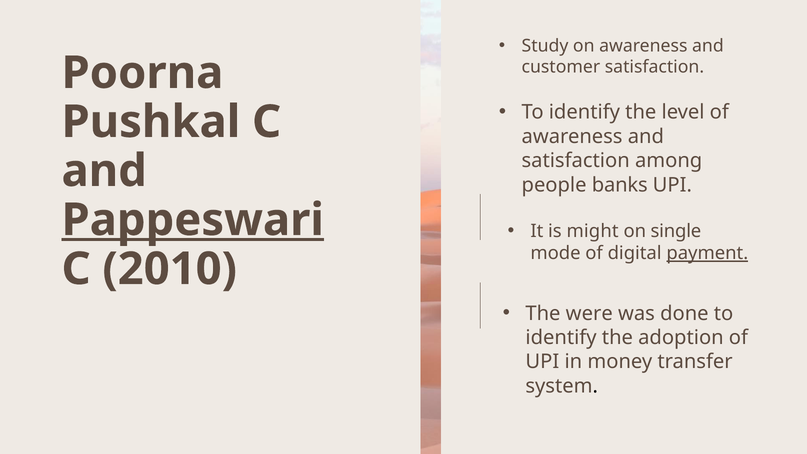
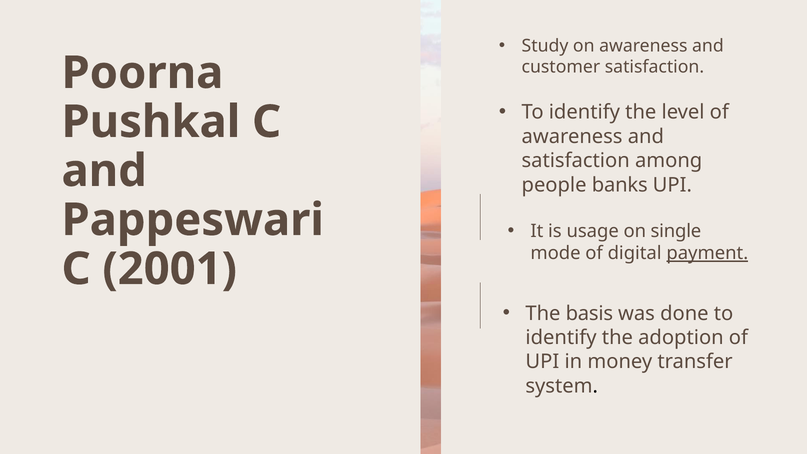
Pappeswari underline: present -> none
might: might -> usage
2010: 2010 -> 2001
were: were -> basis
